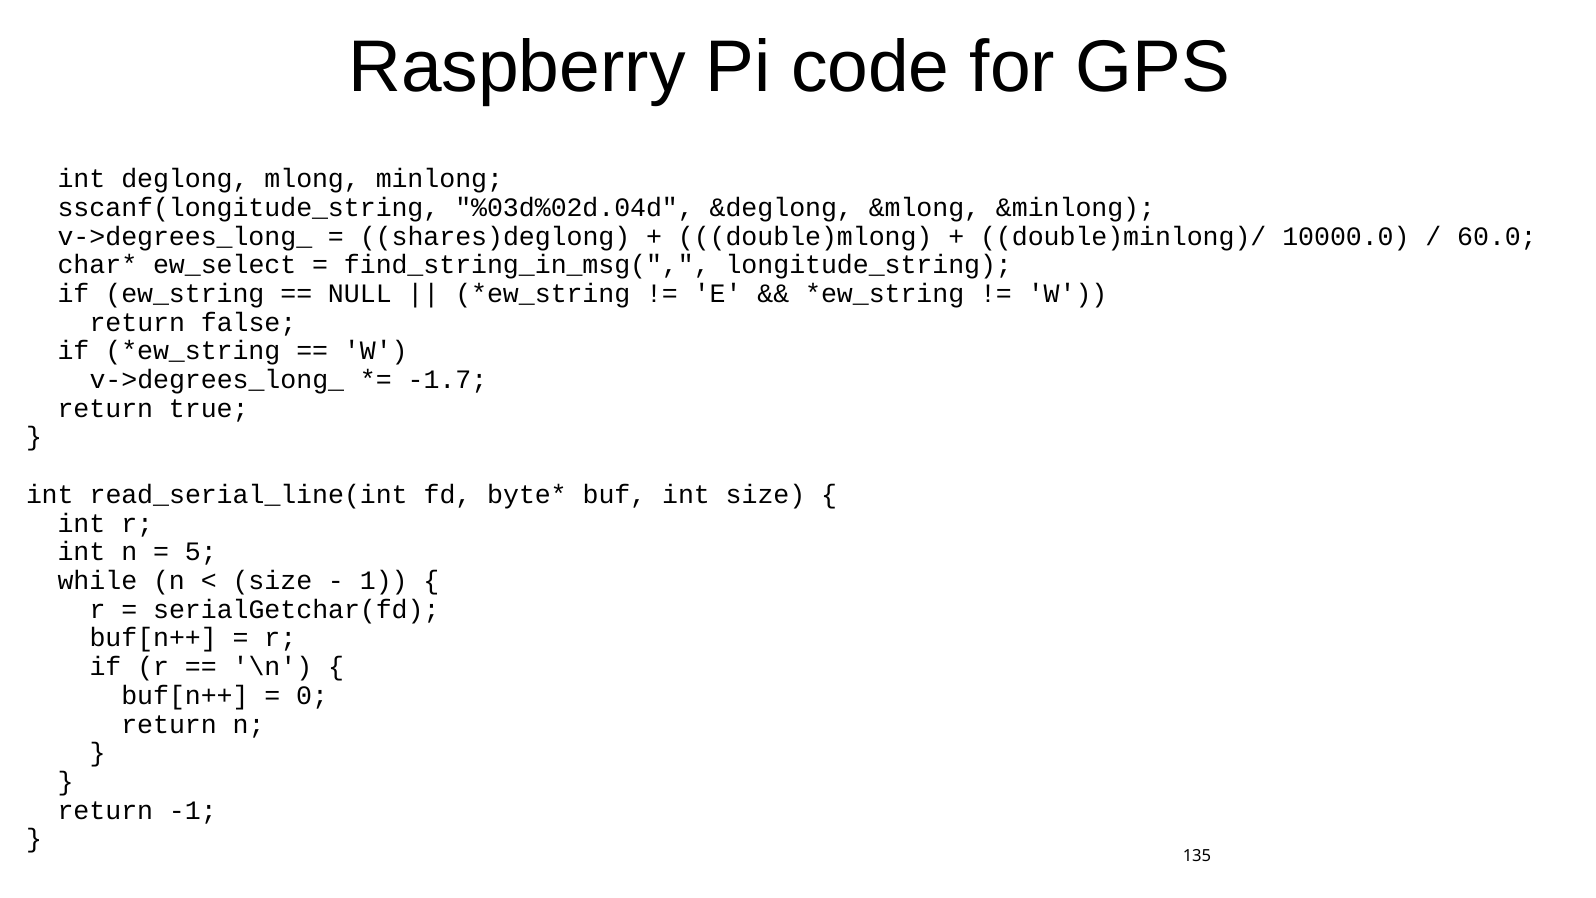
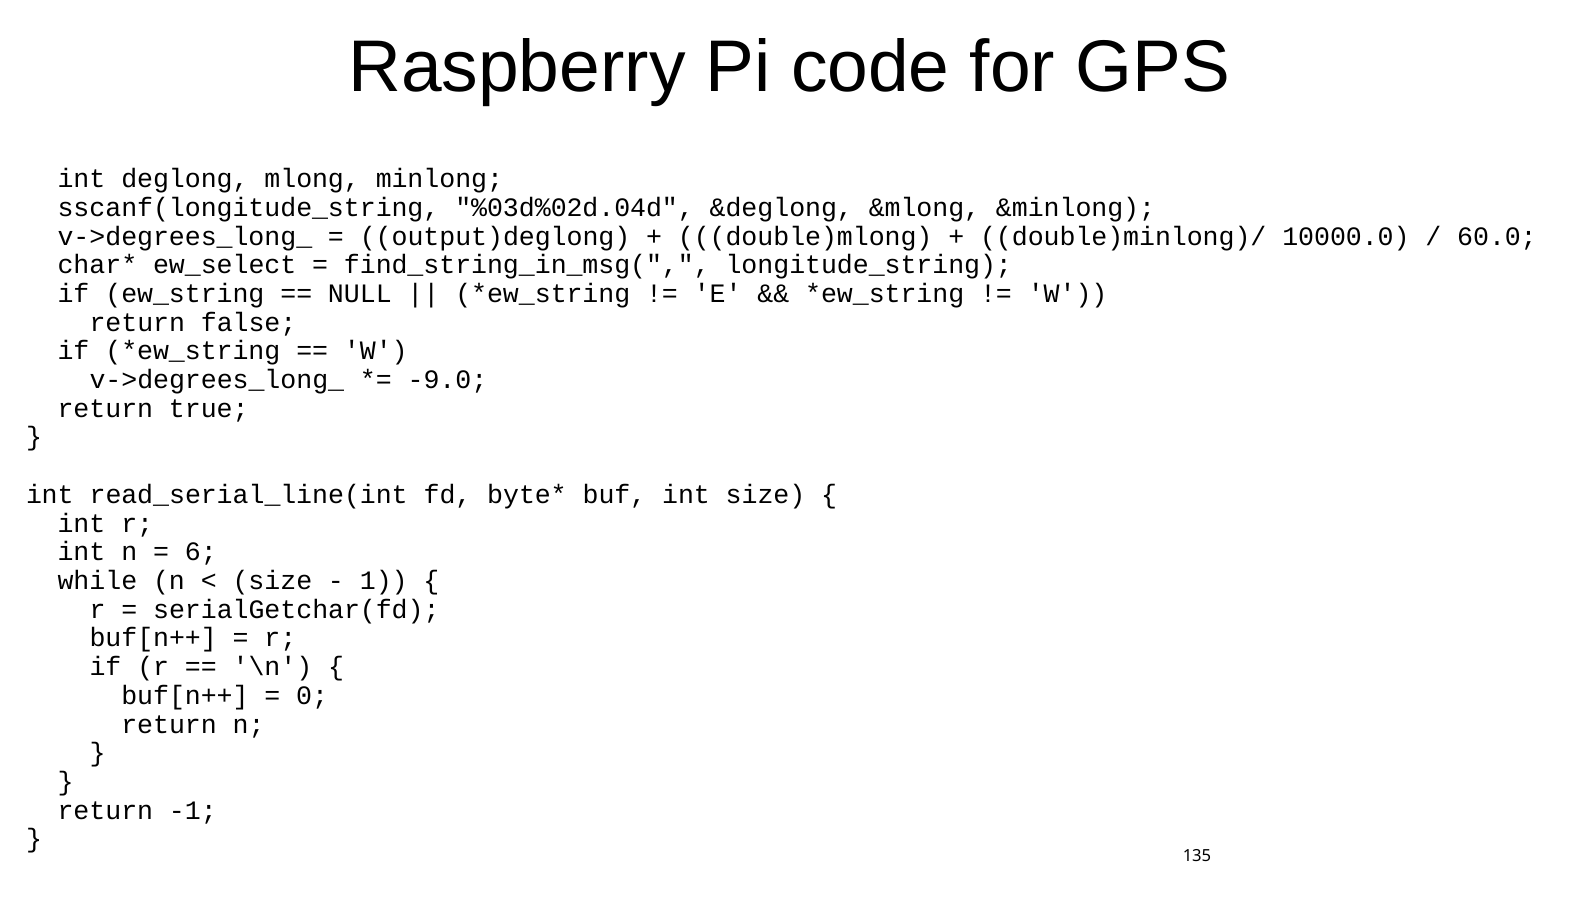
shares)deglong: shares)deglong -> output)deglong
-1.7: -1.7 -> -9.0
5: 5 -> 6
